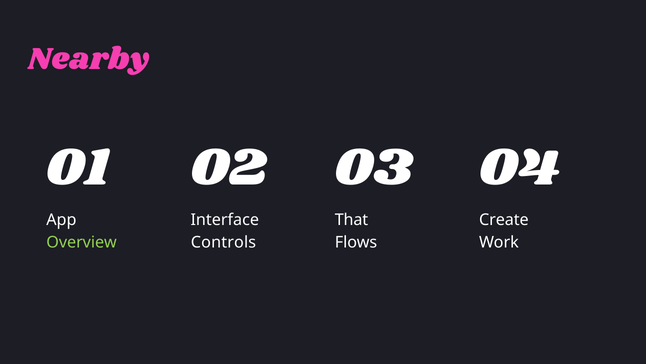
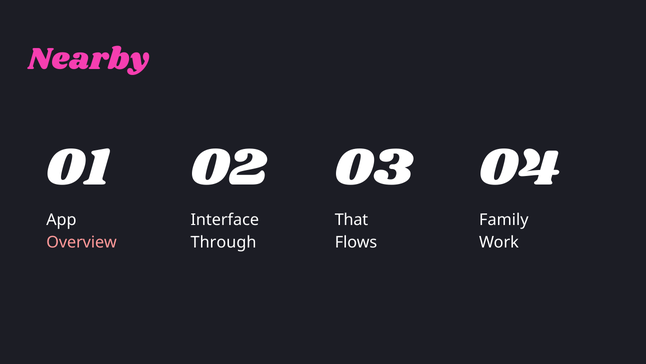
Create: Create -> Family
Overview colour: light green -> pink
Controls: Controls -> Through
